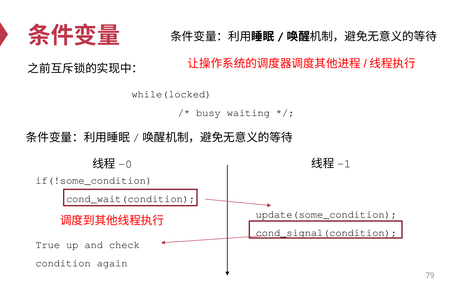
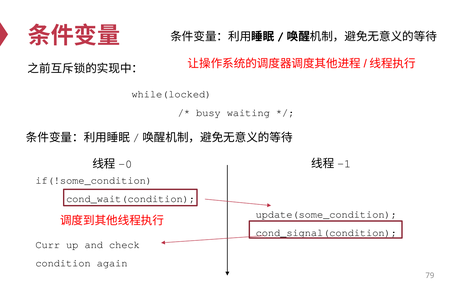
True: True -> Curr
